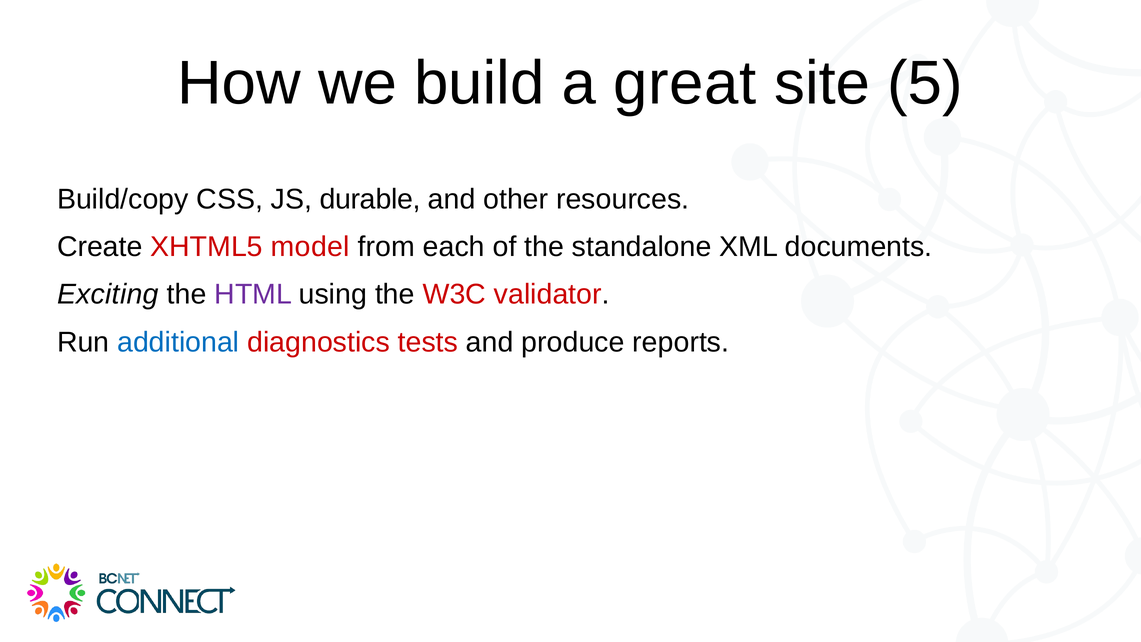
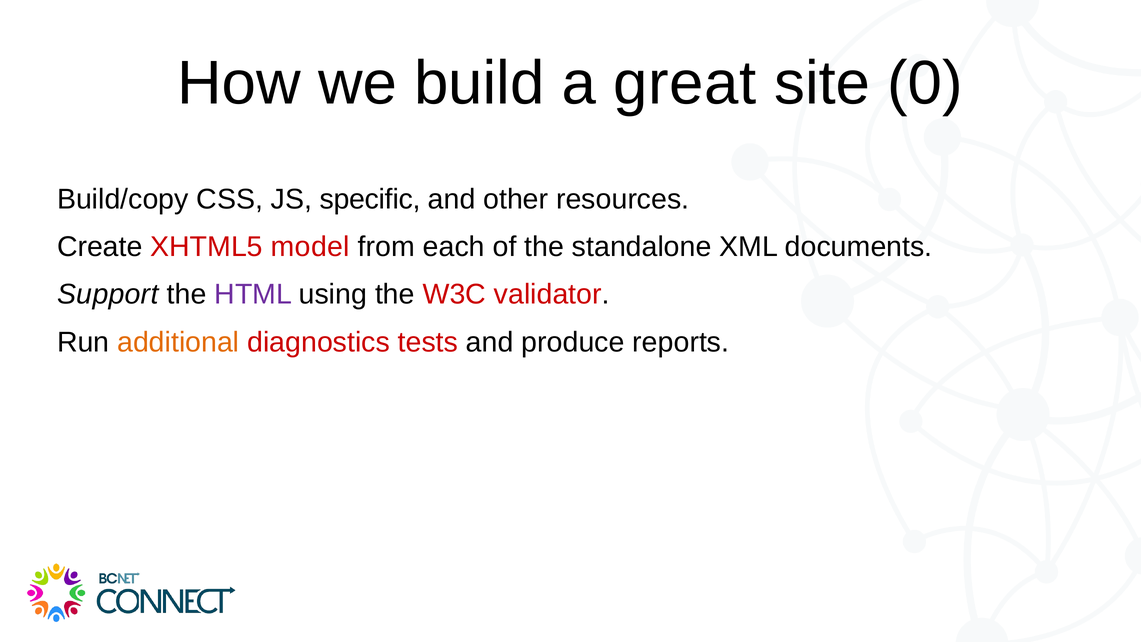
5: 5 -> 0
durable: durable -> specific
Exciting: Exciting -> Support
additional colour: blue -> orange
